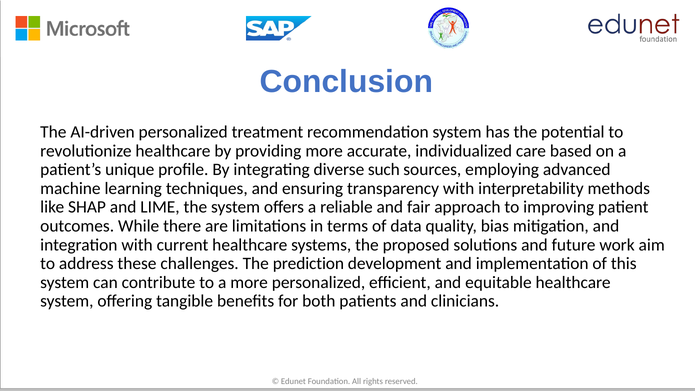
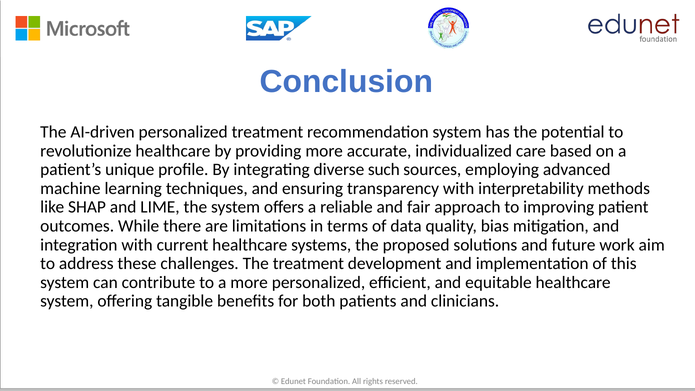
The prediction: prediction -> treatment
